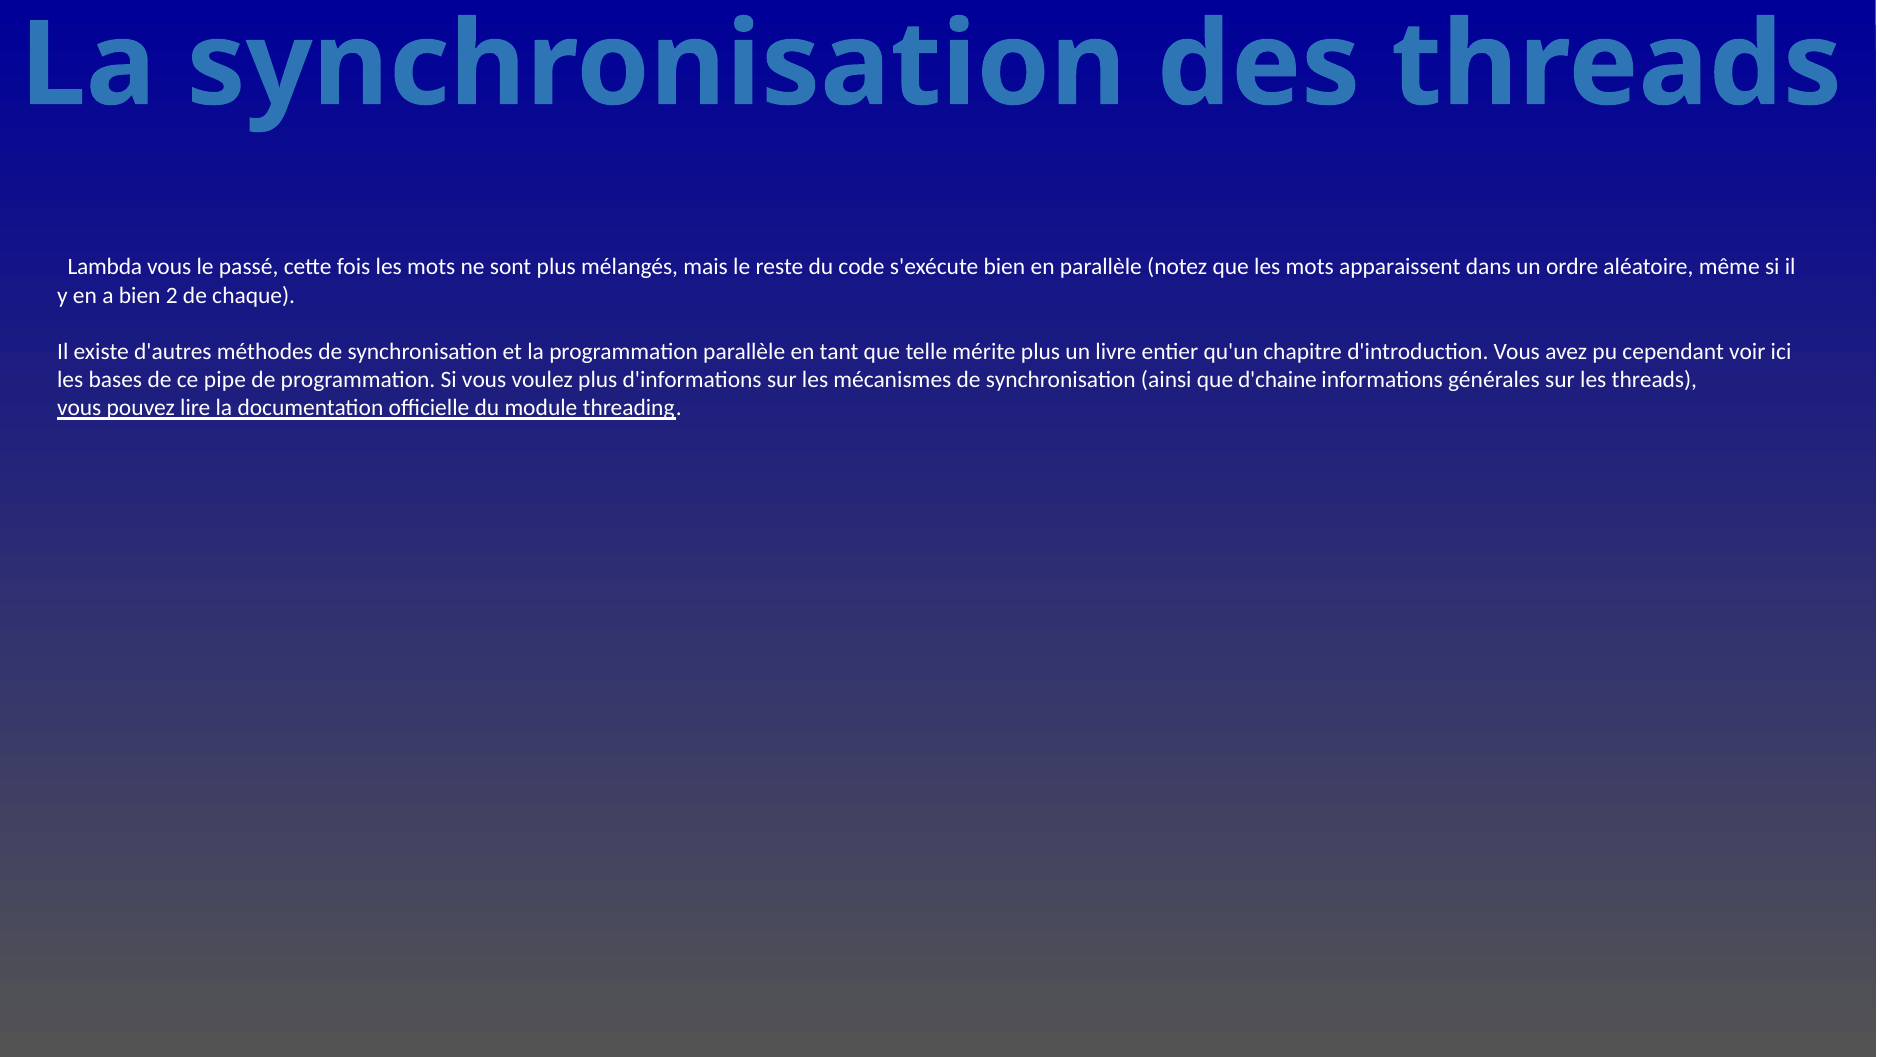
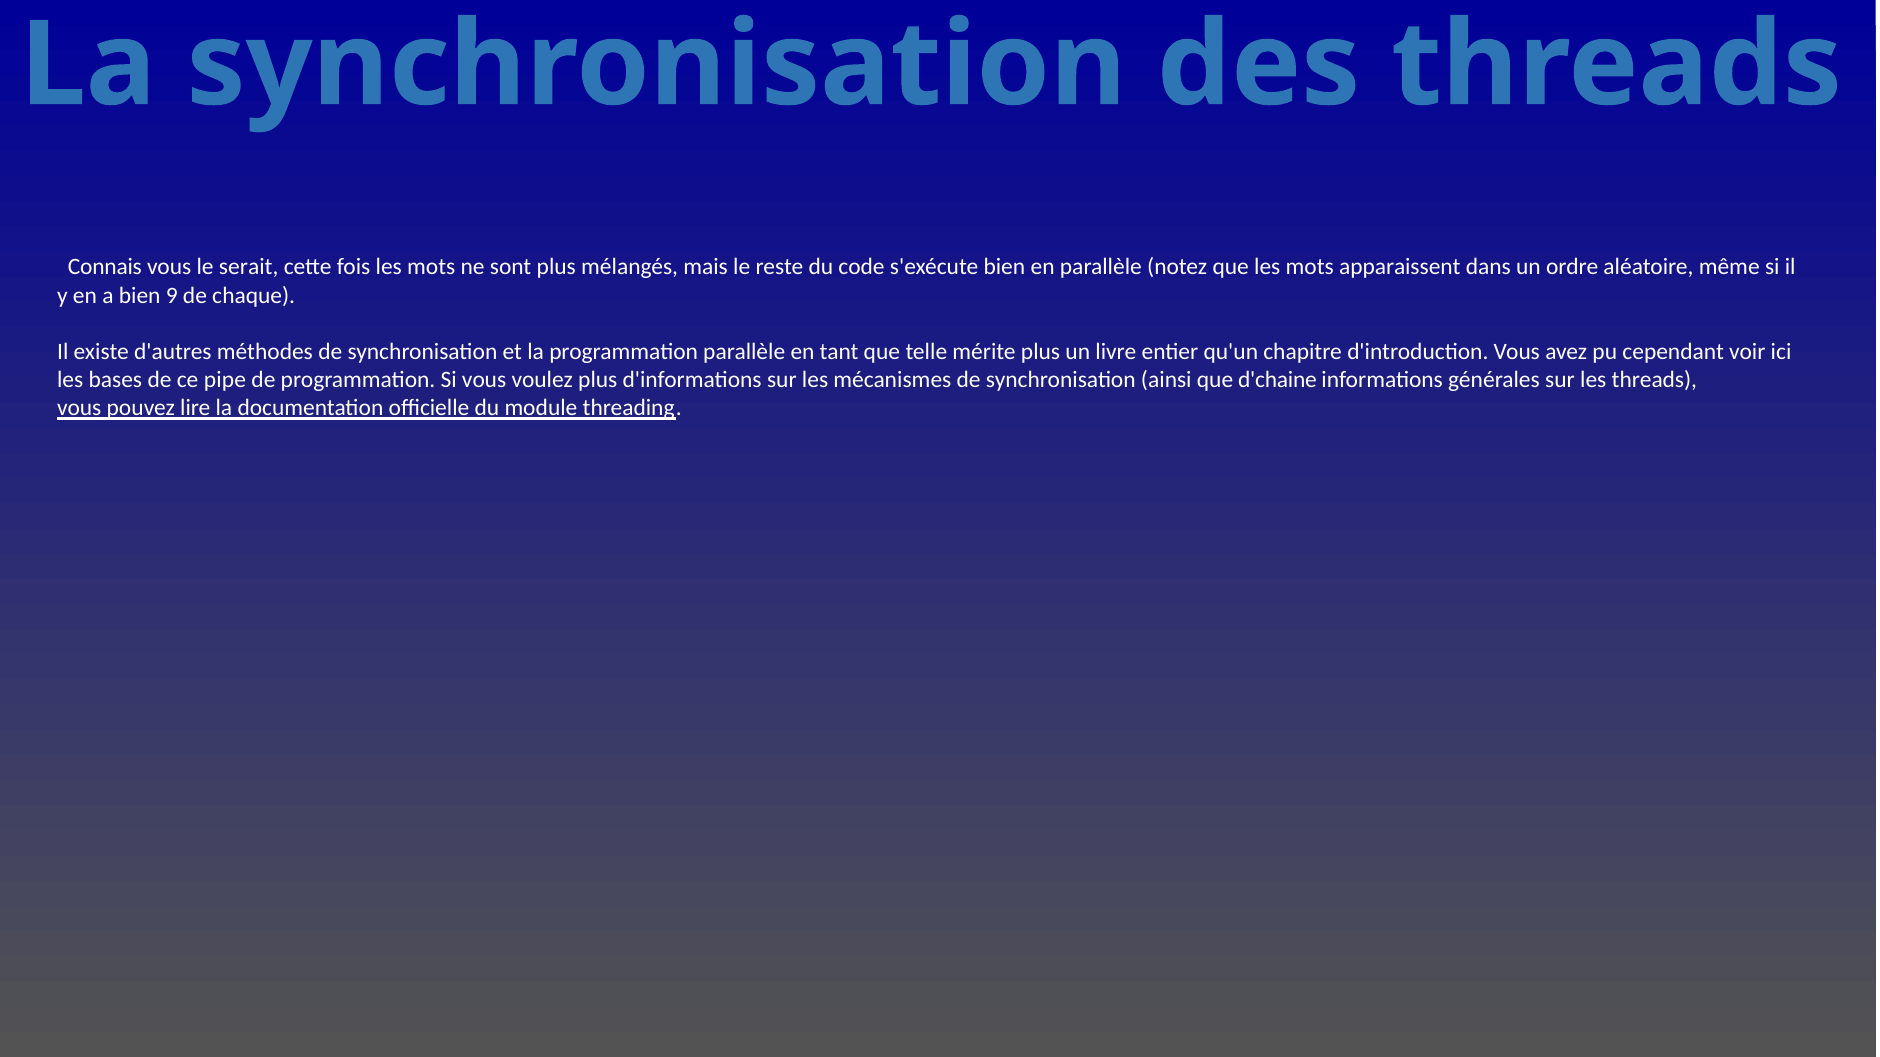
Lambda: Lambda -> Connais
passé: passé -> serait
2: 2 -> 9
